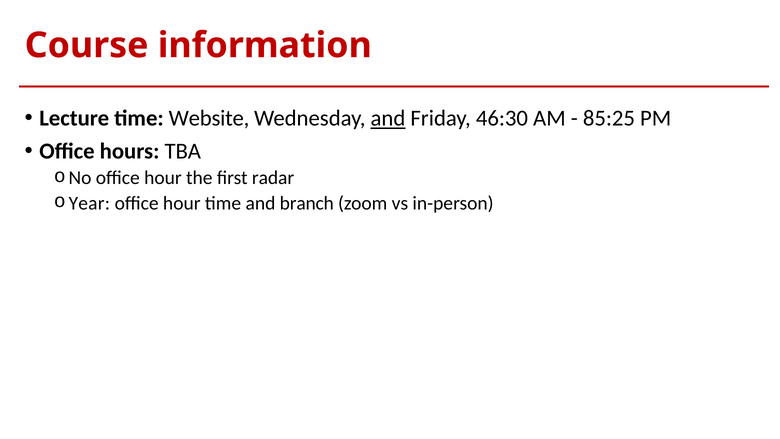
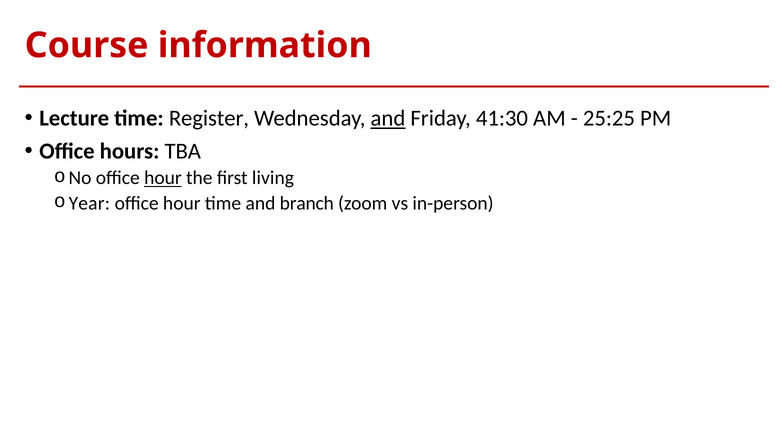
Website: Website -> Register
46:30: 46:30 -> 41:30
85:25: 85:25 -> 25:25
hour at (163, 178) underline: none -> present
radar: radar -> living
